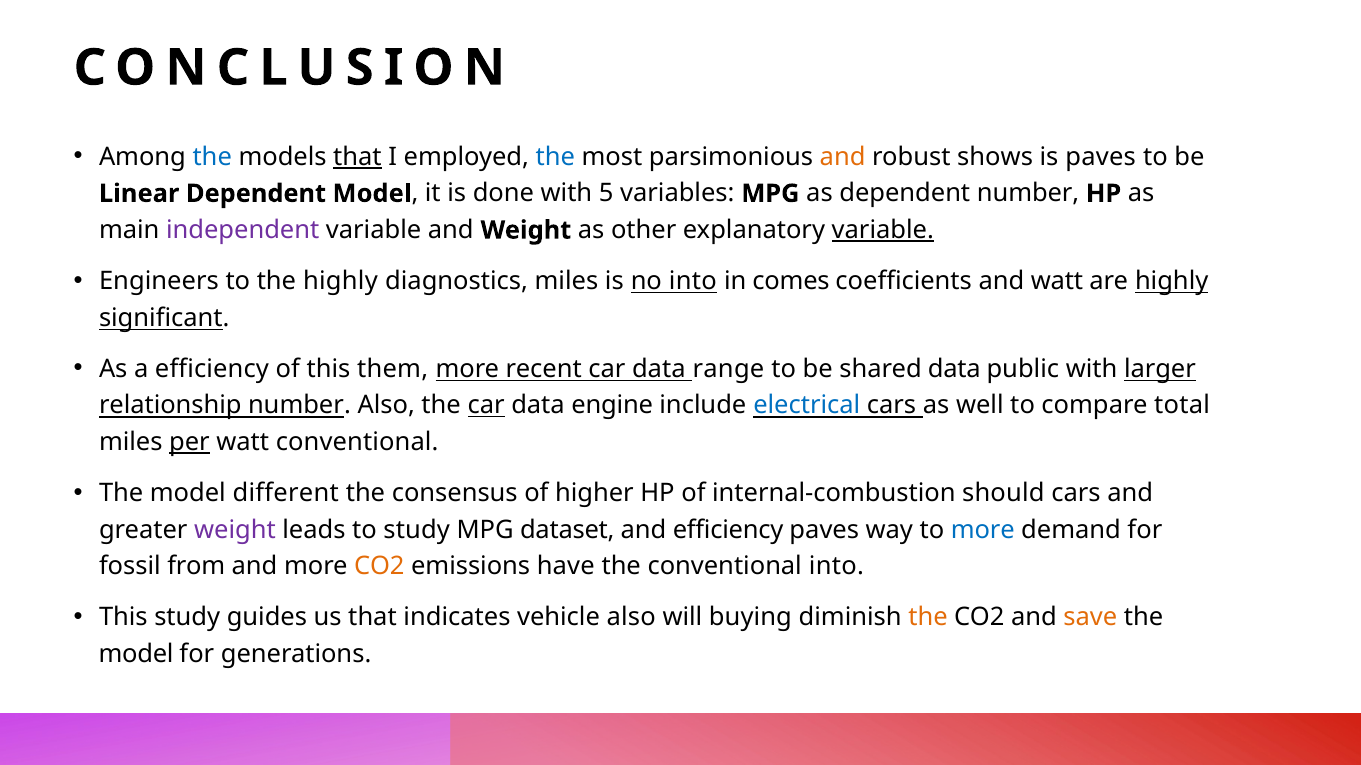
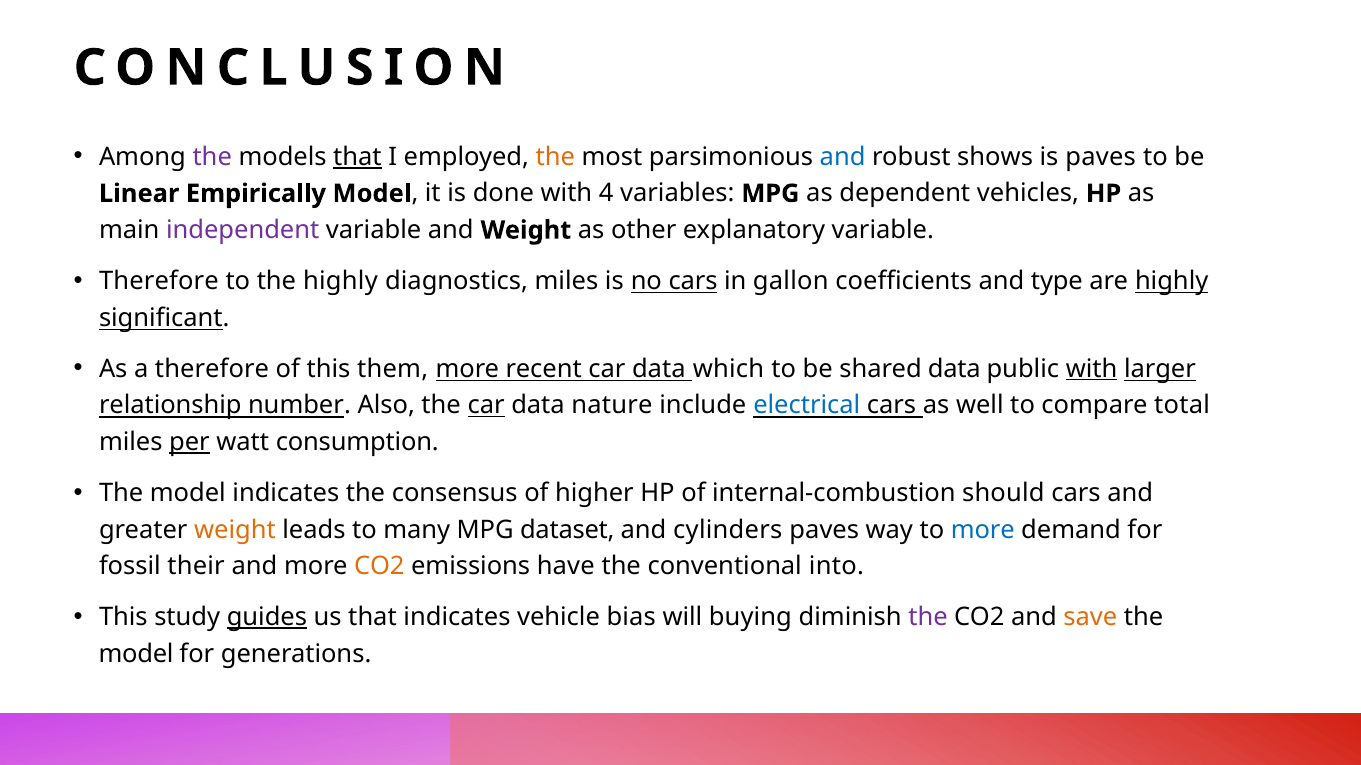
the at (212, 157) colour: blue -> purple
the at (555, 157) colour: blue -> orange
and at (843, 157) colour: orange -> blue
Linear Dependent: Dependent -> Empirically
5: 5 -> 4
dependent number: number -> vehicles
variable at (883, 230) underline: present -> none
Engineers at (159, 281): Engineers -> Therefore
no into: into -> cars
comes: comes -> gallon
and watt: watt -> type
a efficiency: efficiency -> therefore
range: range -> which
with at (1092, 369) underline: none -> present
engine: engine -> nature
watt conventional: conventional -> consumption
model different: different -> indicates
weight at (235, 530) colour: purple -> orange
to study: study -> many
and efficiency: efficiency -> cylinders
from: from -> their
guides underline: none -> present
vehicle also: also -> bias
the at (928, 618) colour: orange -> purple
